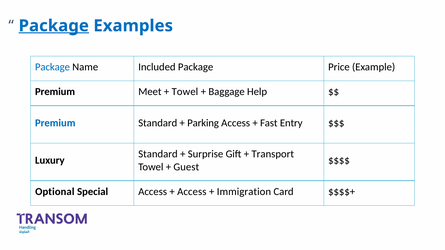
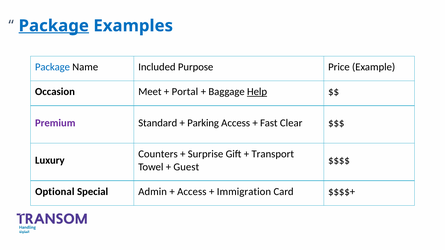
Included Package: Package -> Purpose
Premium at (55, 92): Premium -> Occasion
Towel at (185, 92): Towel -> Portal
Help underline: none -> present
Premium at (55, 123) colour: blue -> purple
Entry: Entry -> Clear
Standard at (158, 154): Standard -> Counters
Special Access: Access -> Admin
